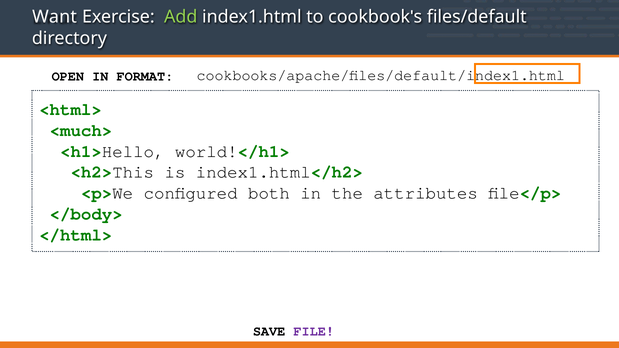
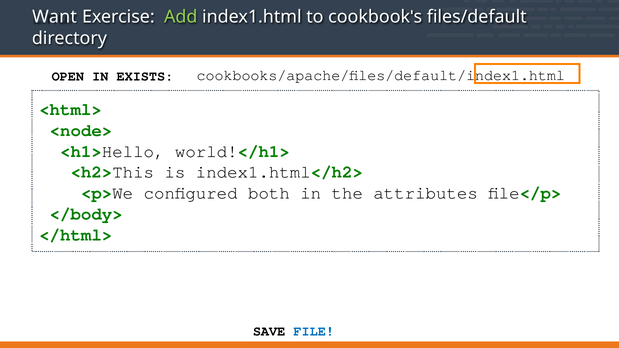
FORMAT: FORMAT -> EXISTS
<much>: <much> -> <node>
FILE colour: purple -> blue
